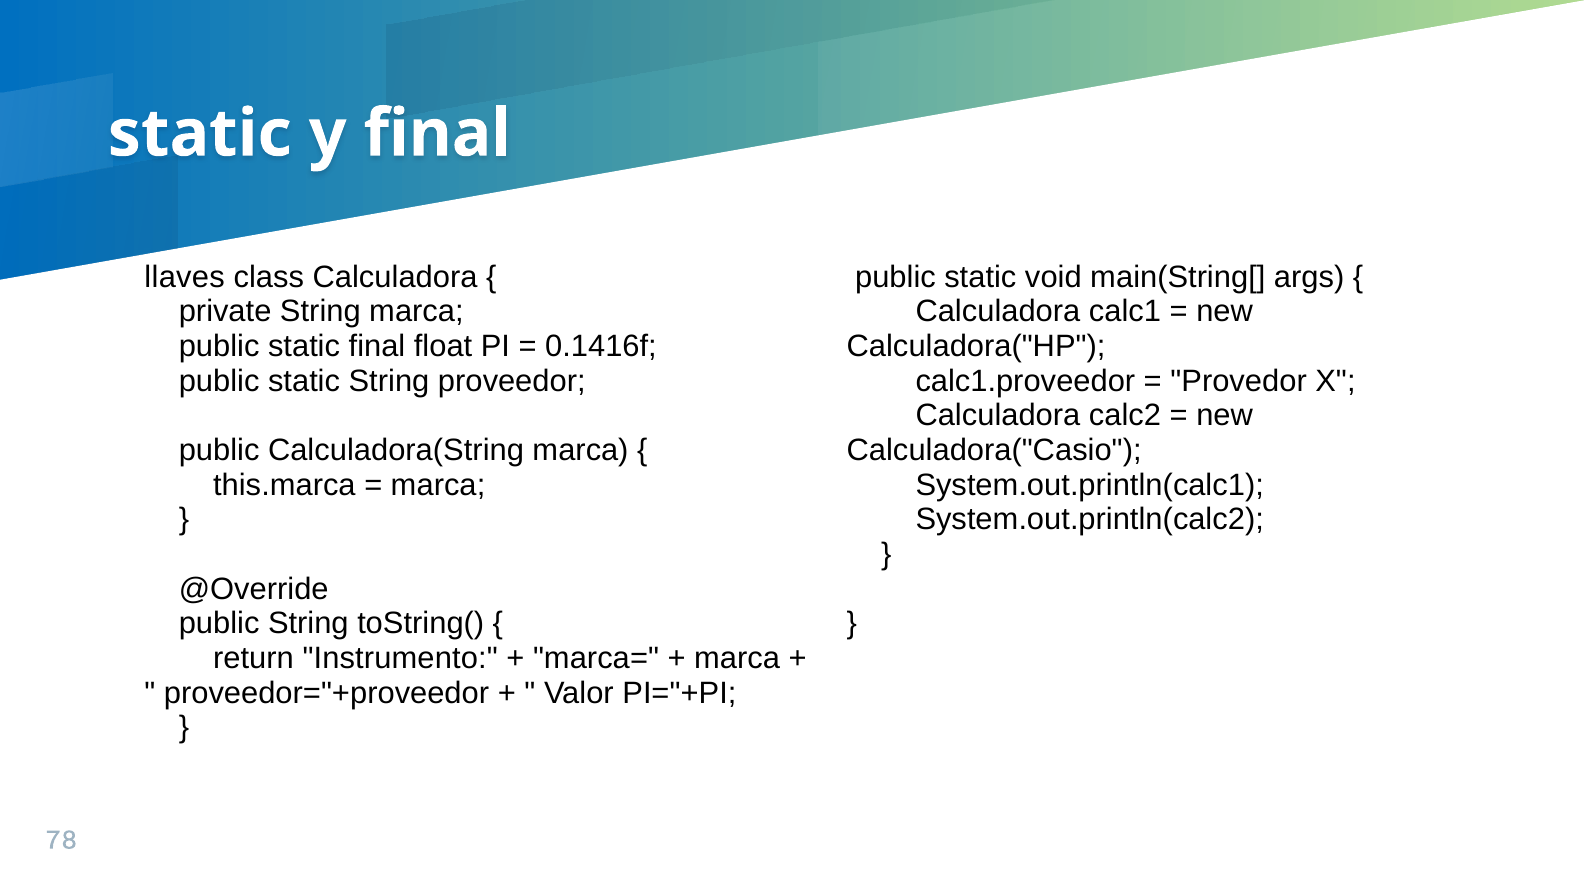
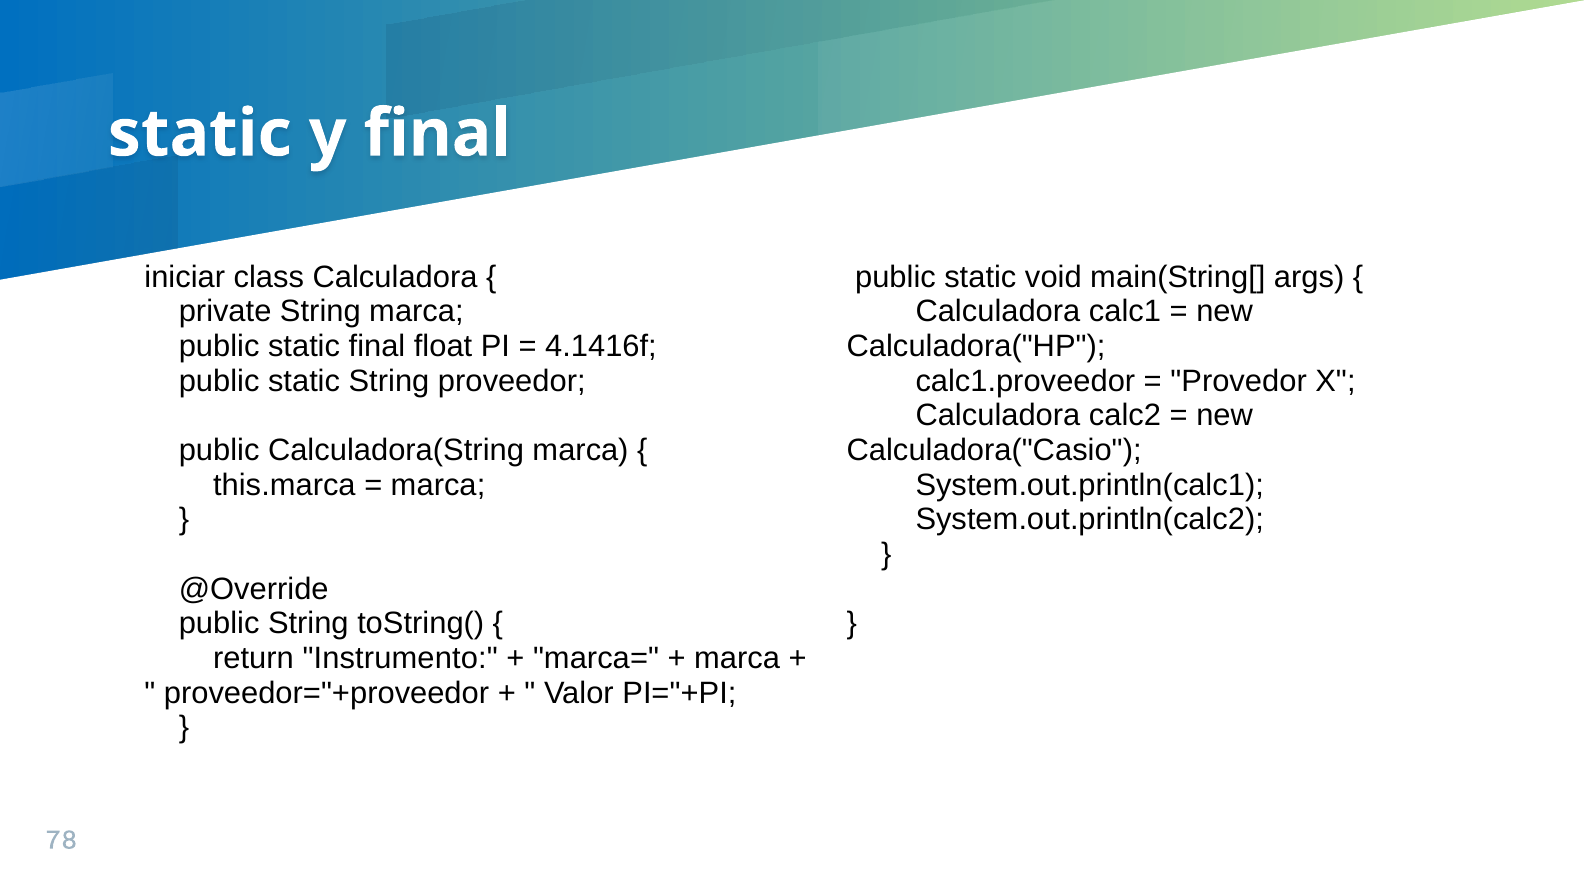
llaves: llaves -> iniciar
0.1416f: 0.1416f -> 4.1416f
